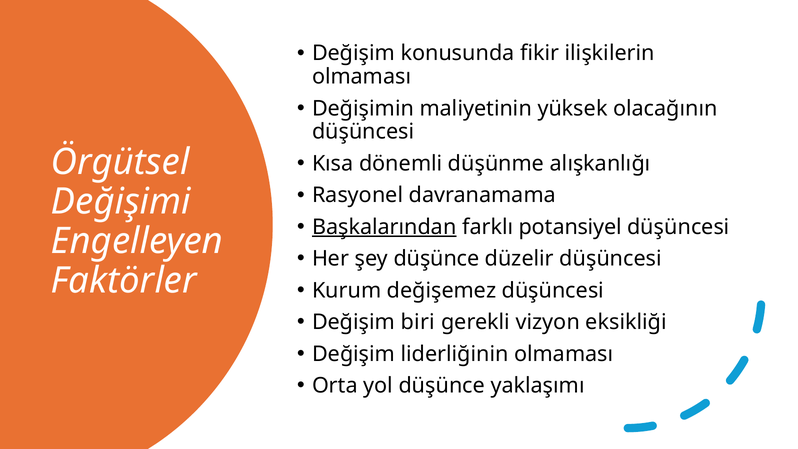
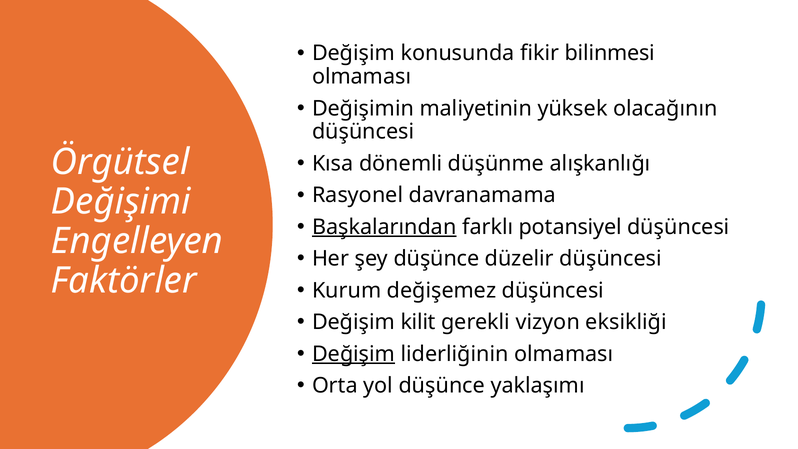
ilişkilerin: ilişkilerin -> bilinmesi
biri: biri -> kilit
Değişim at (354, 354) underline: none -> present
